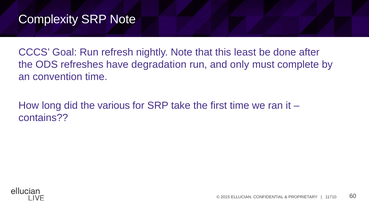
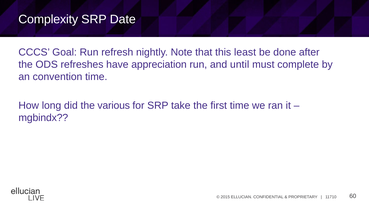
SRP Note: Note -> Date
degradation: degradation -> appreciation
only: only -> until
contains: contains -> mgbindx
